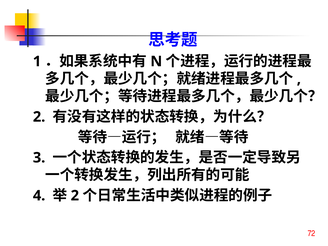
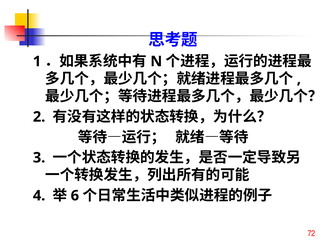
2 at (75, 196): 2 -> 6
